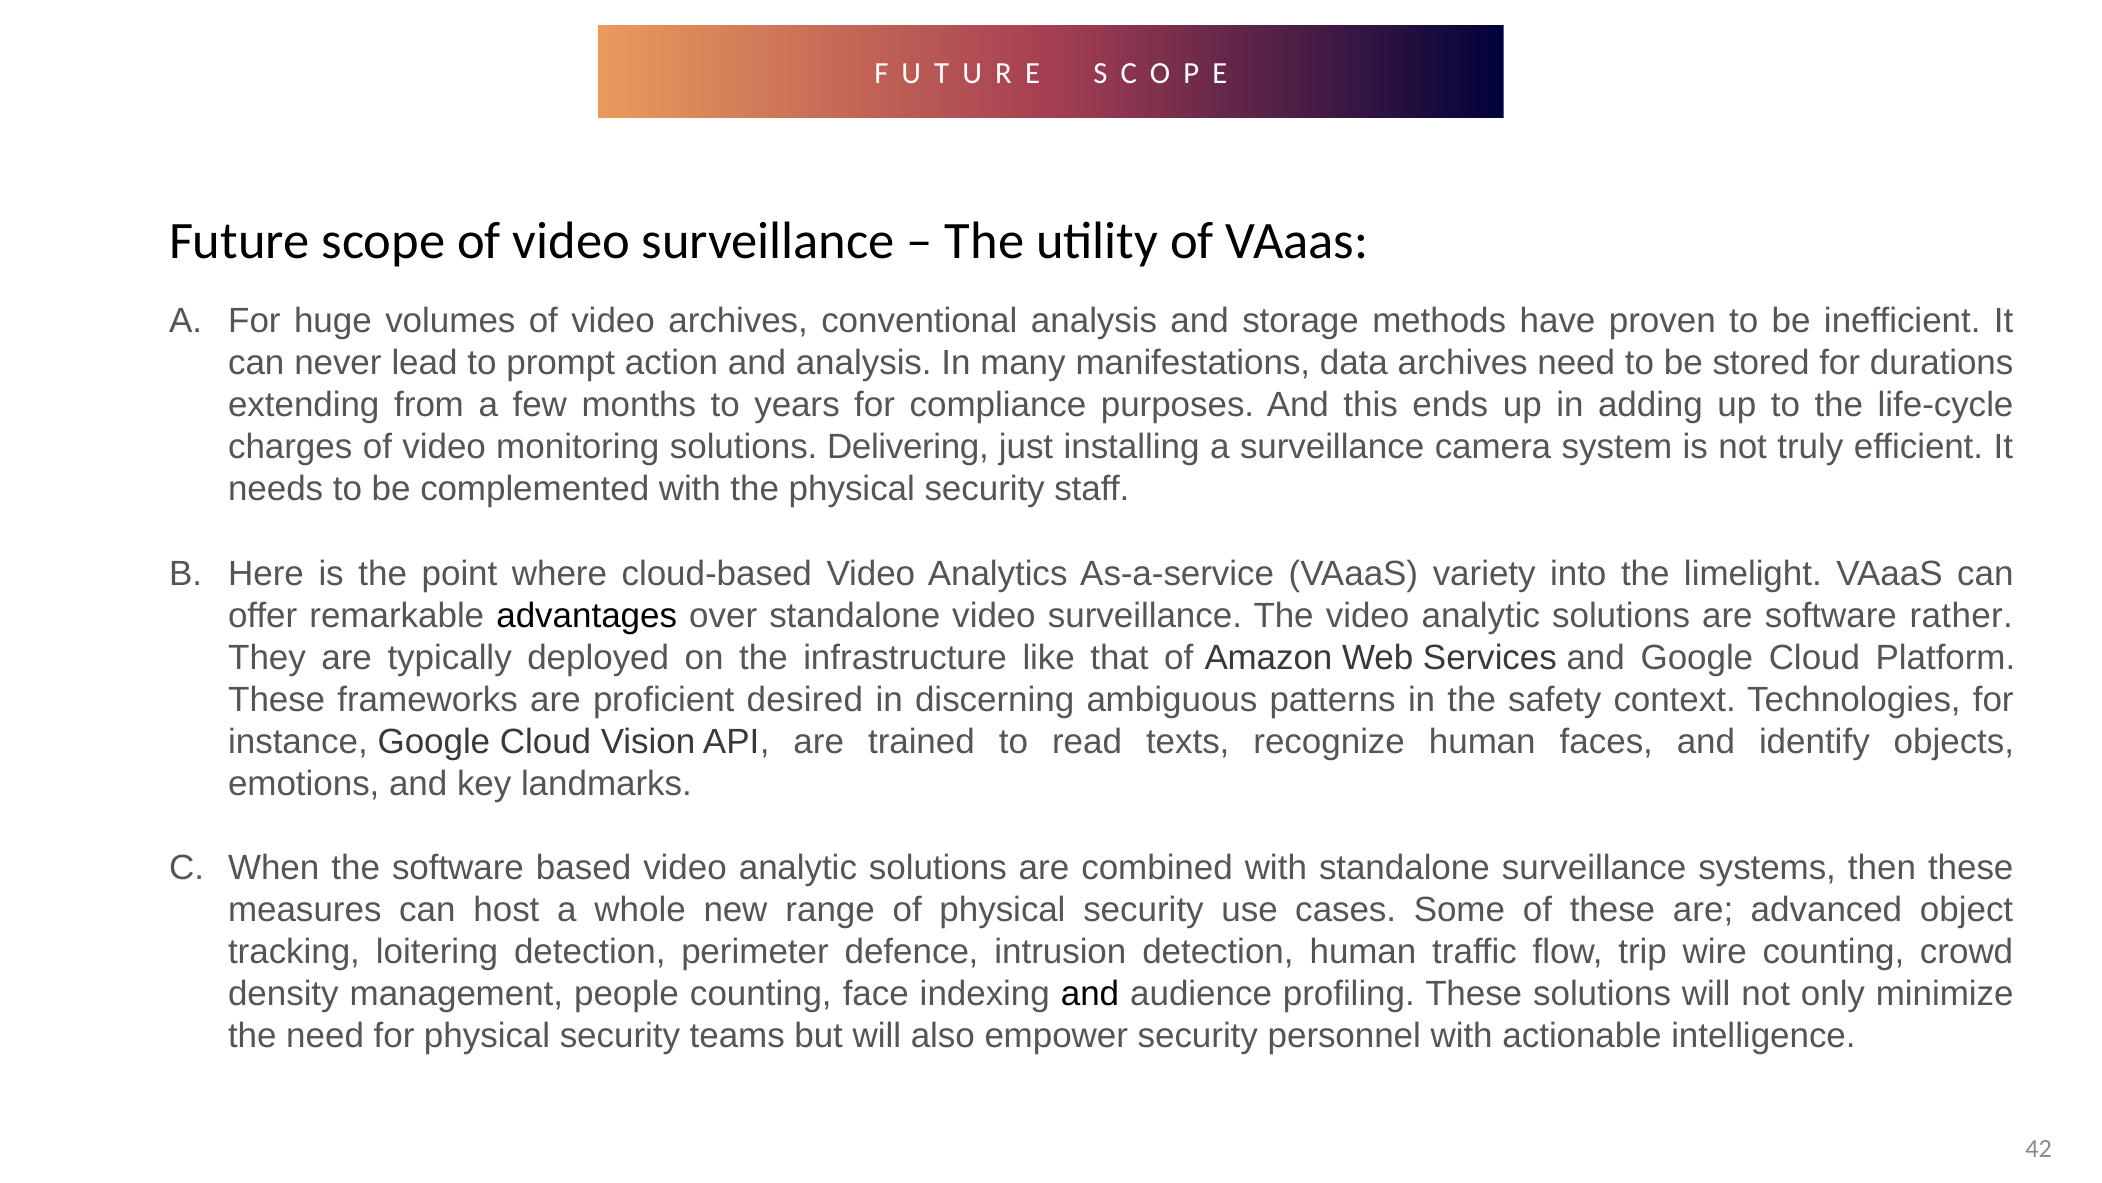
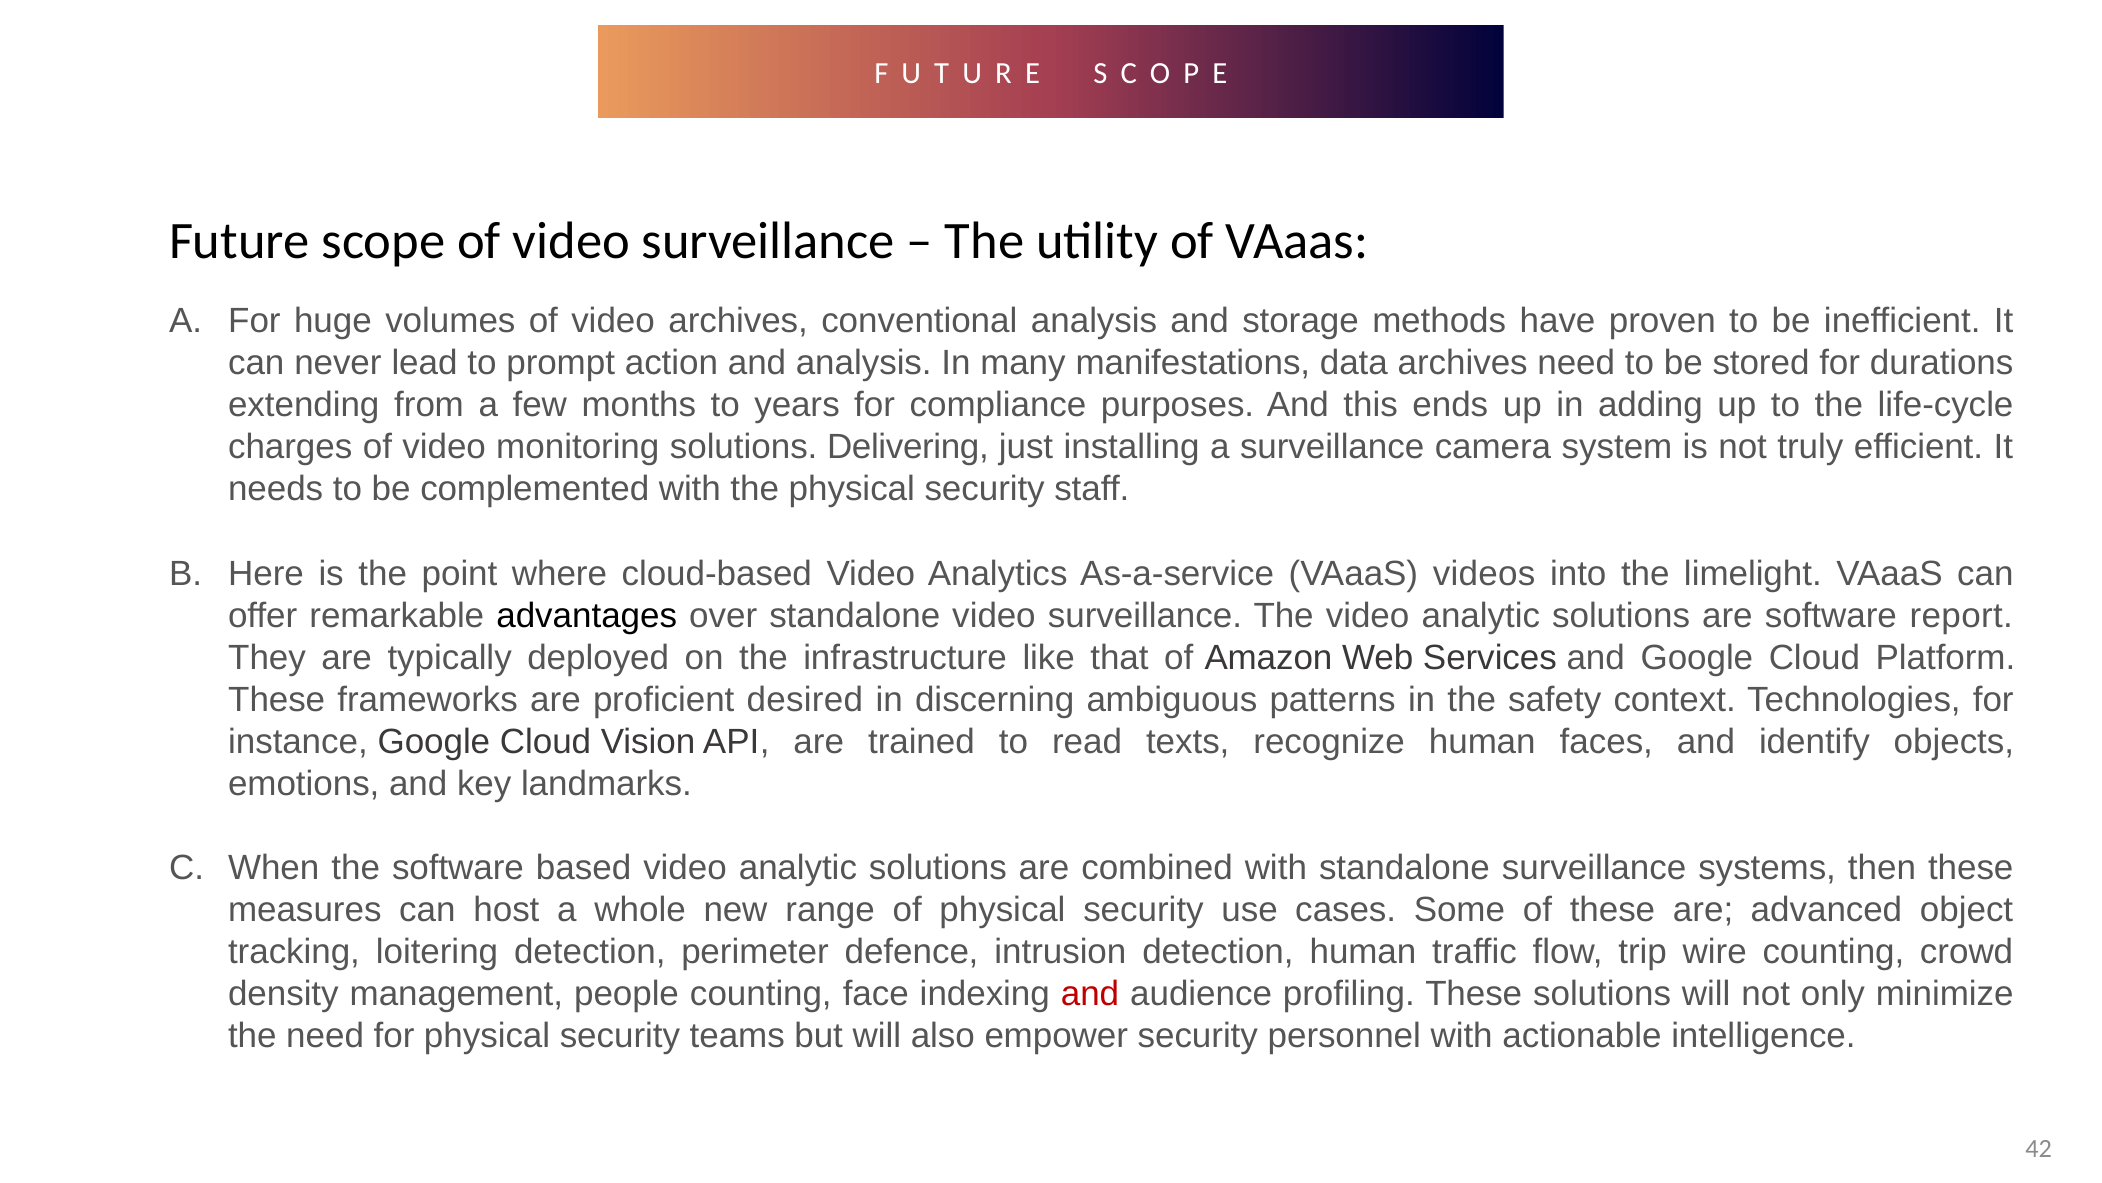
variety: variety -> videos
rather: rather -> report
and at (1090, 993) colour: black -> red
